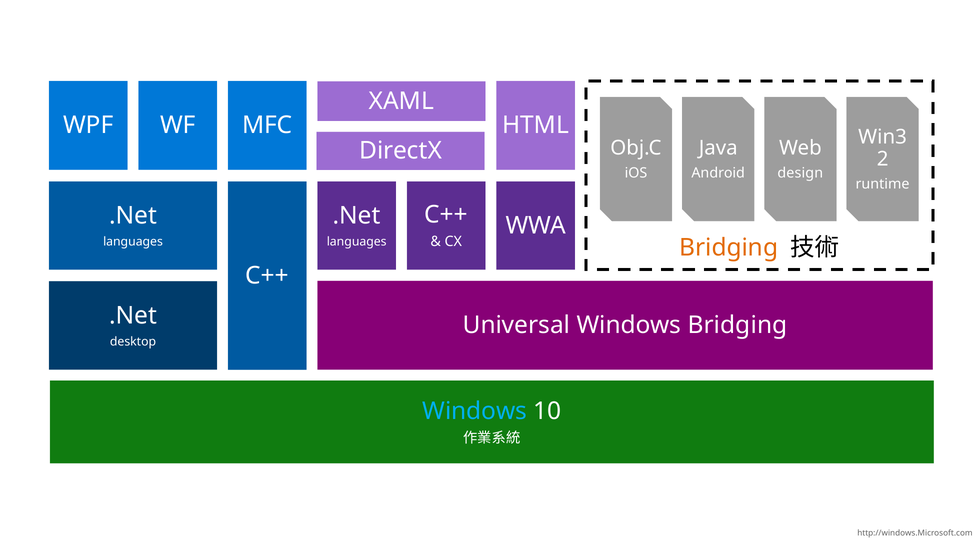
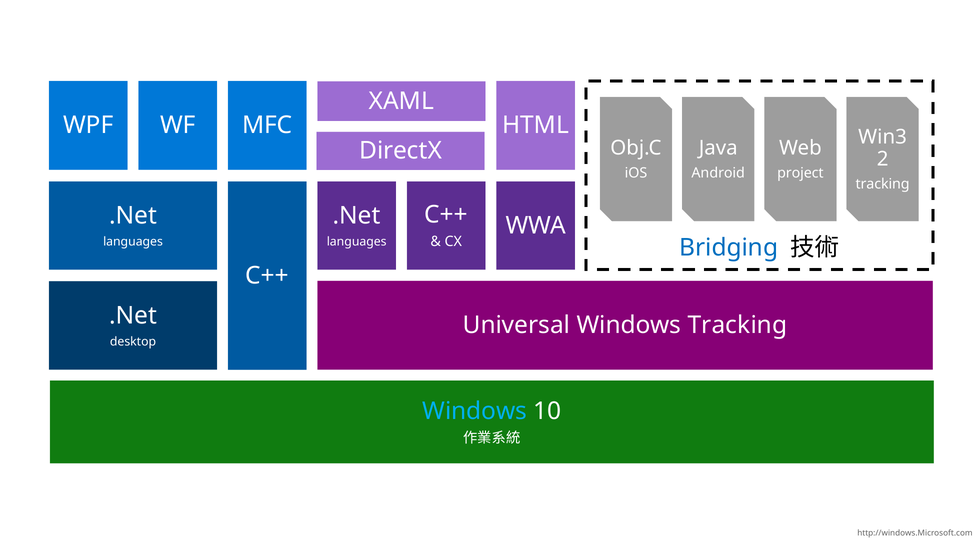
design: design -> project
runtime at (883, 184): runtime -> tracking
Bridging at (729, 248) colour: orange -> blue
Windows Bridging: Bridging -> Tracking
